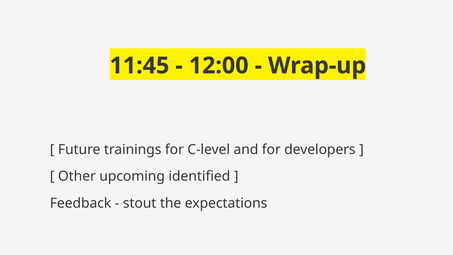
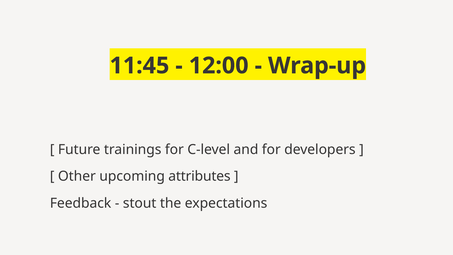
identified: identified -> attributes
